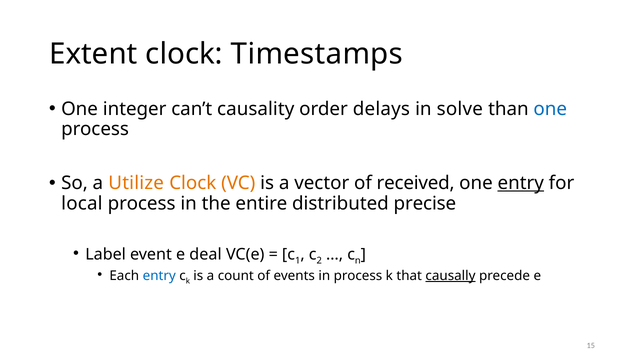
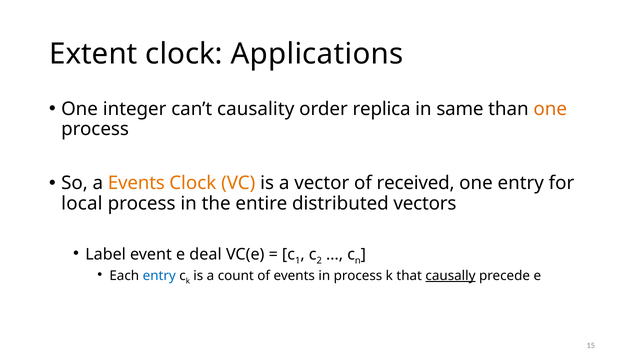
Timestamps: Timestamps -> Applications
delays: delays -> replica
solve: solve -> same
one at (550, 109) colour: blue -> orange
a Utilize: Utilize -> Events
entry at (521, 183) underline: present -> none
precise: precise -> vectors
